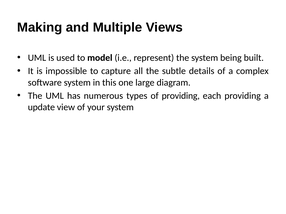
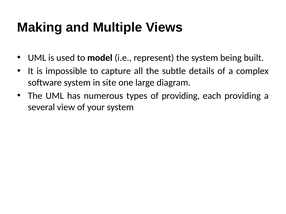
this: this -> site
update: update -> several
